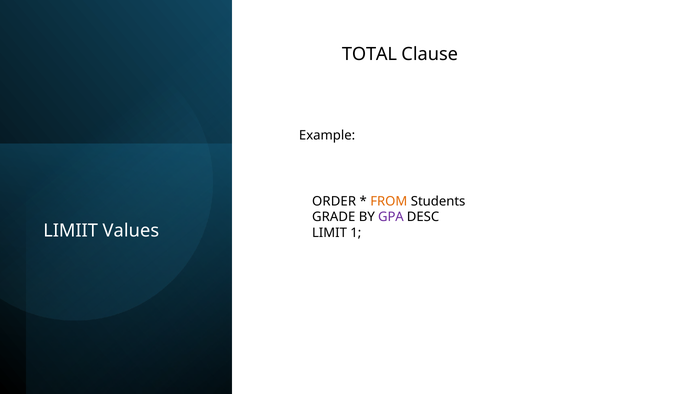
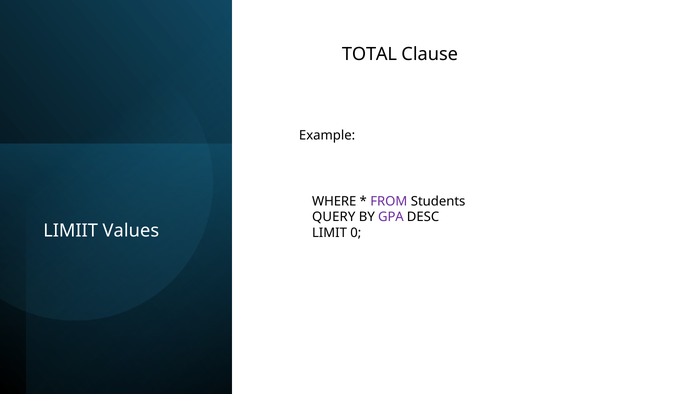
ORDER: ORDER -> WHERE
FROM colour: orange -> purple
GRADE: GRADE -> QUERY
1: 1 -> 0
